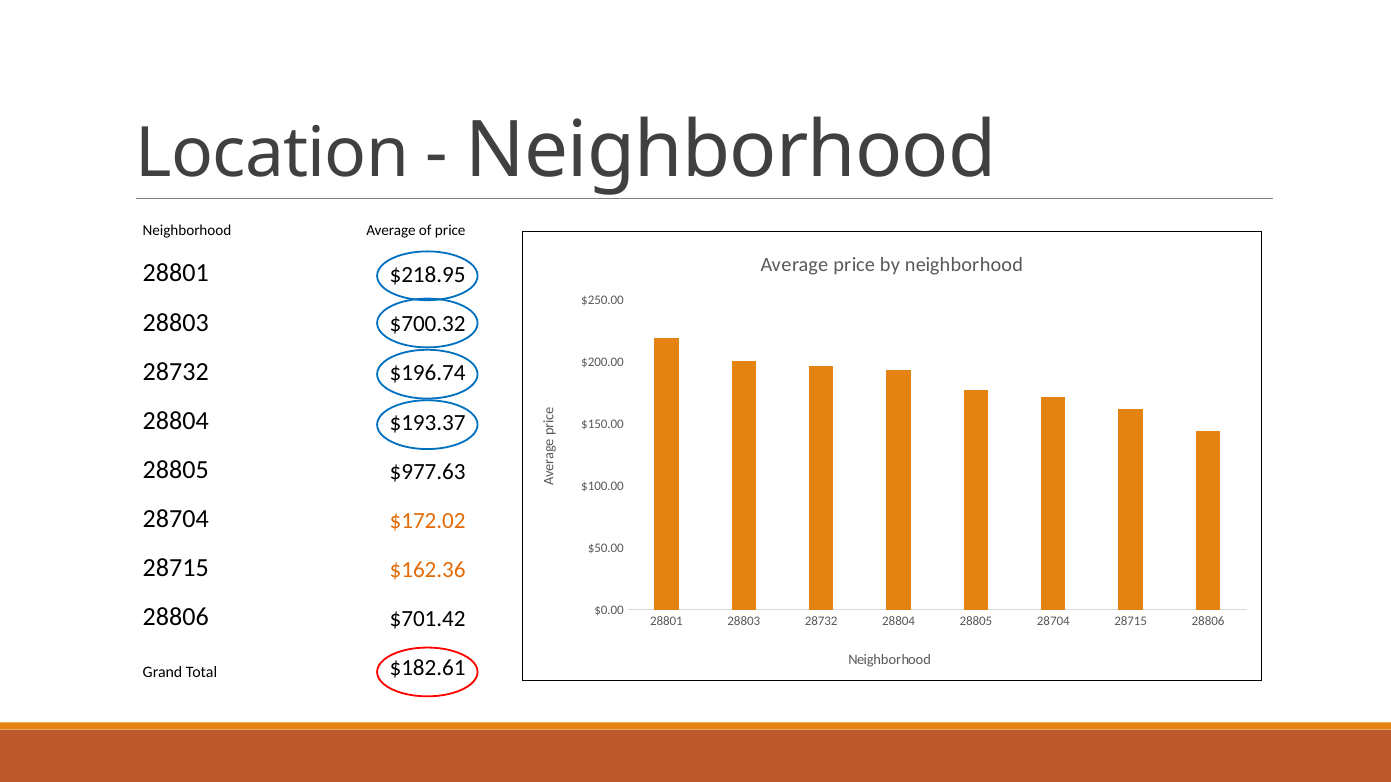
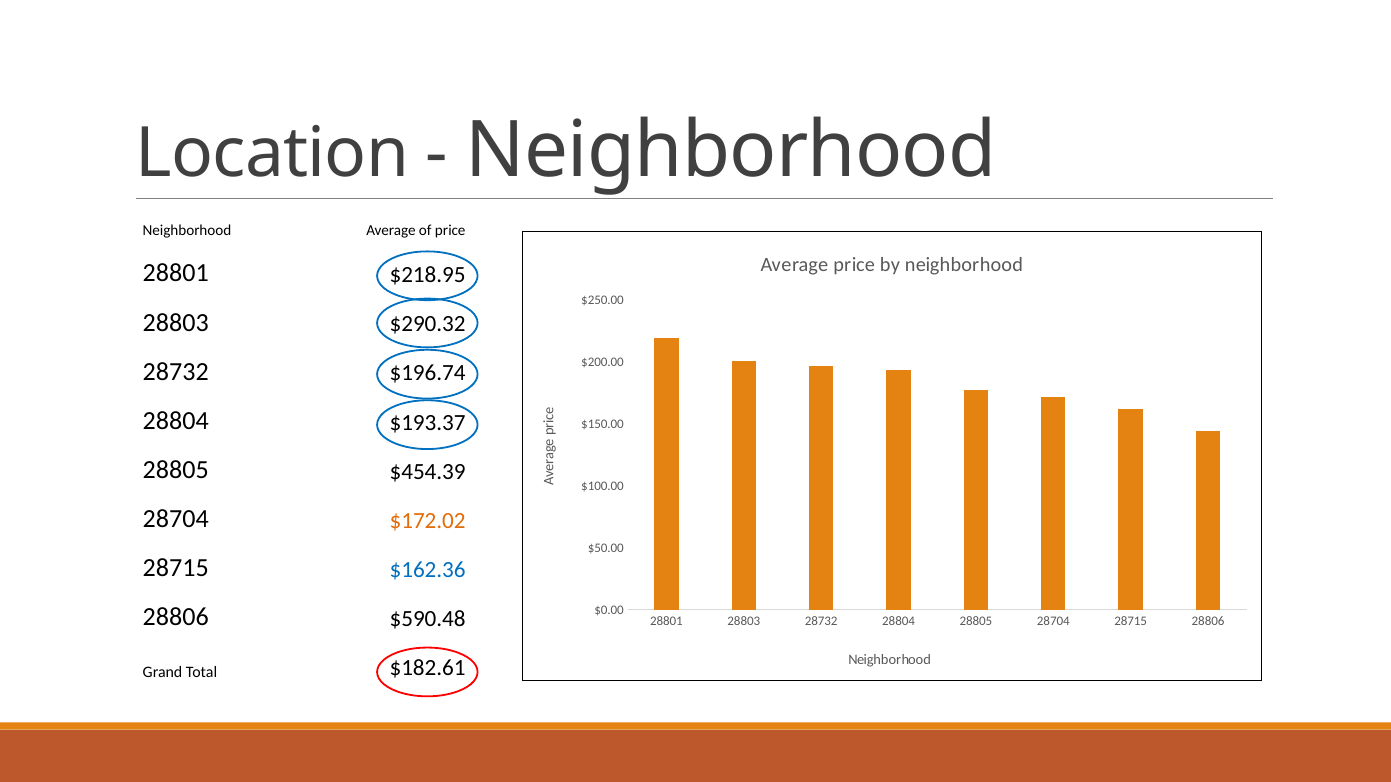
$700.32: $700.32 -> $290.32
$977.63: $977.63 -> $454.39
$162.36 colour: orange -> blue
$701.42: $701.42 -> $590.48
